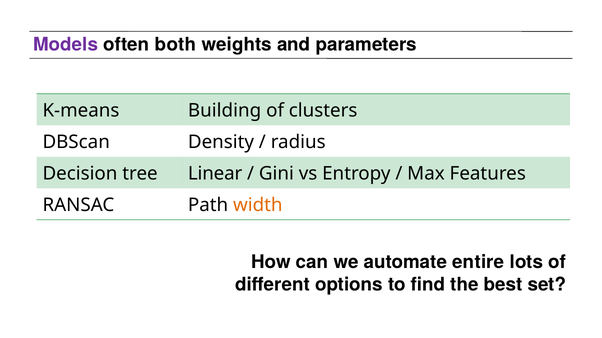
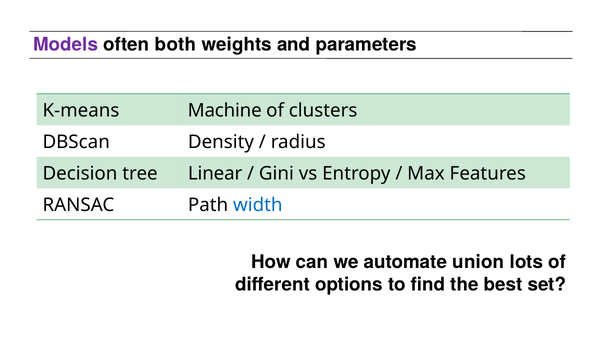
Building: Building -> Machine
width colour: orange -> blue
entire: entire -> union
